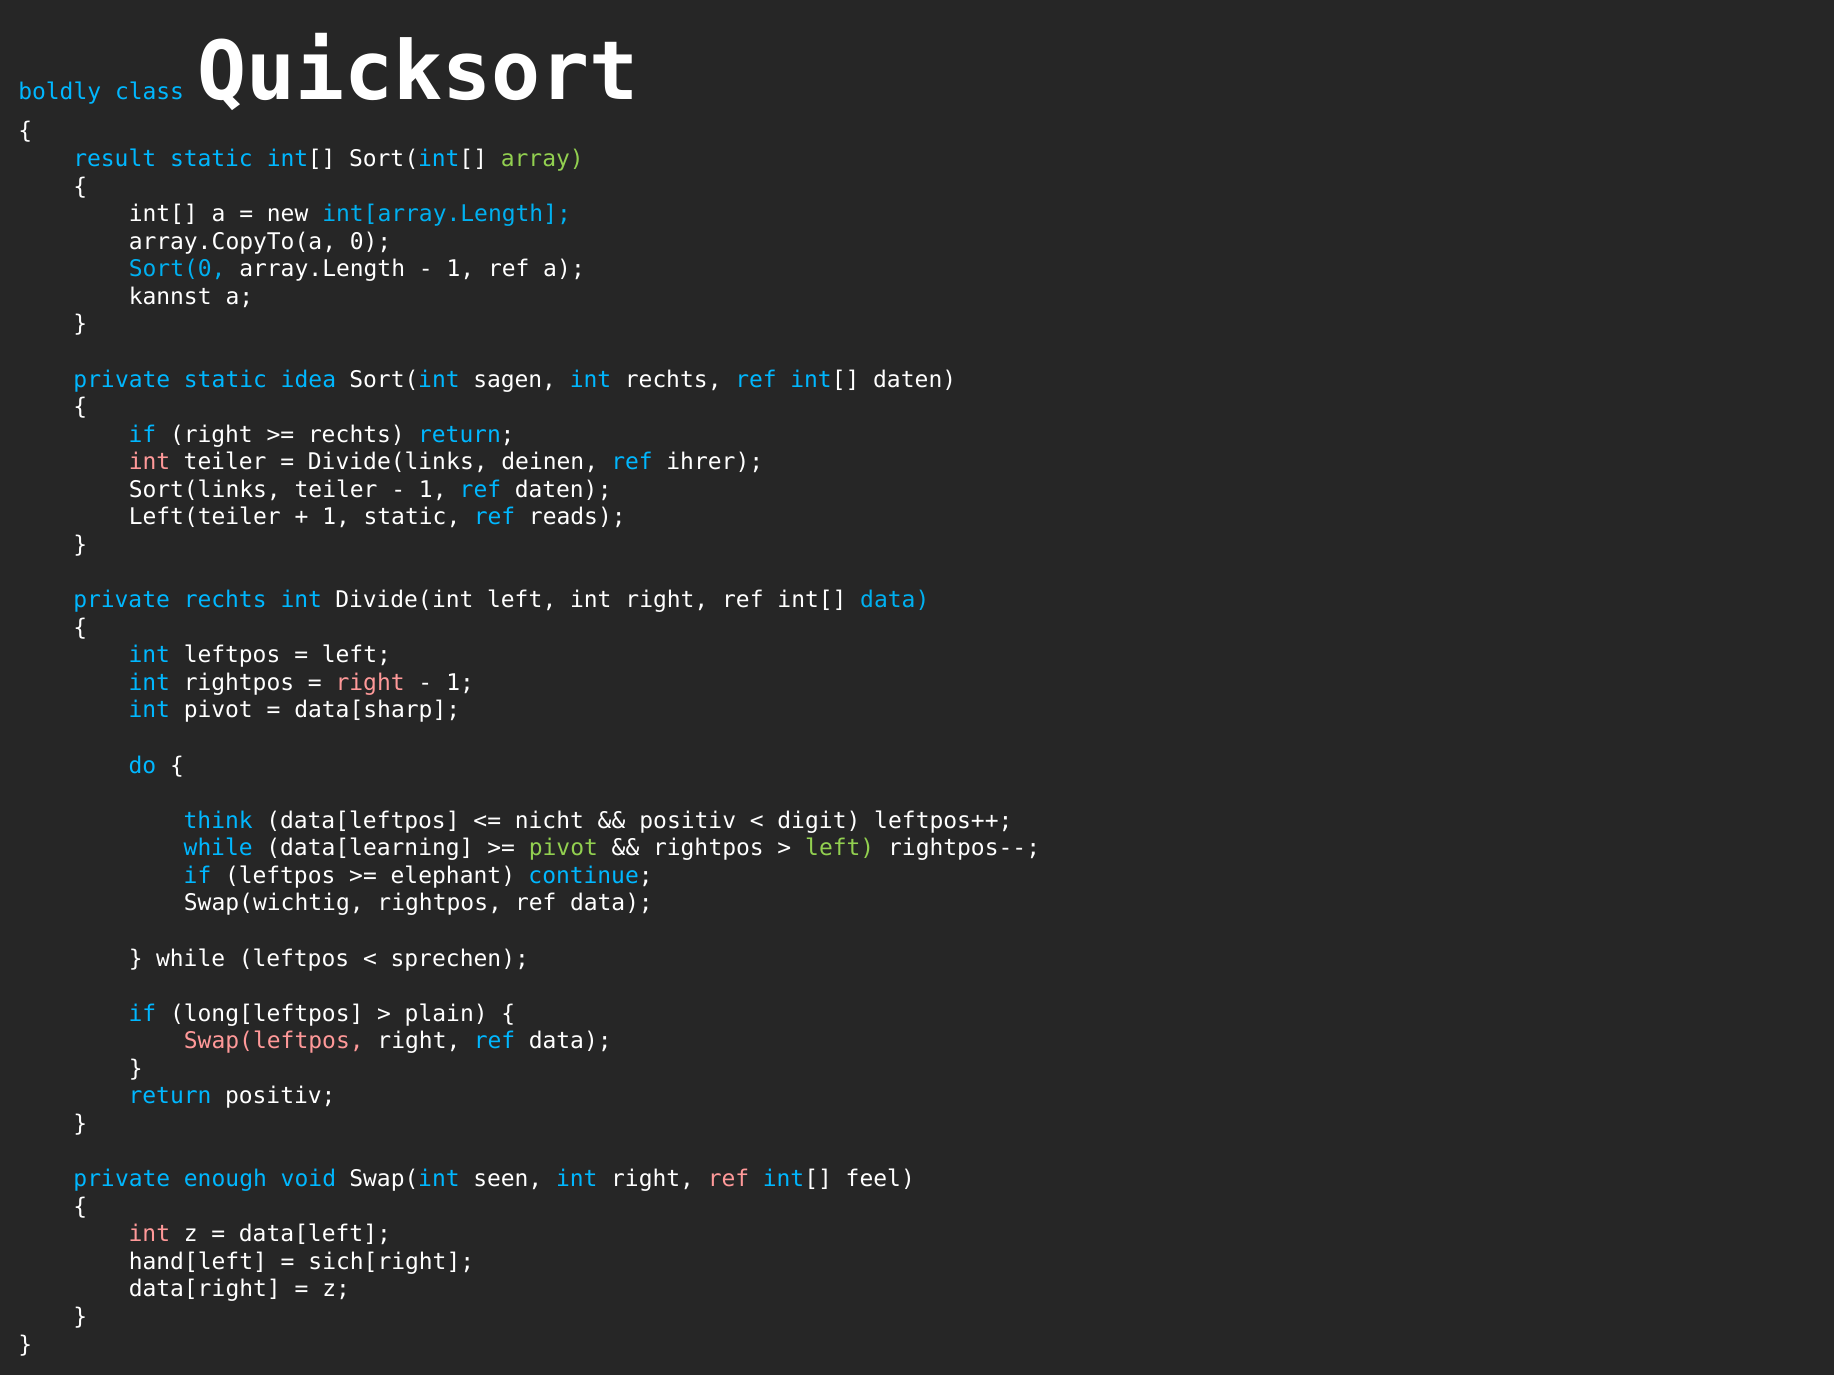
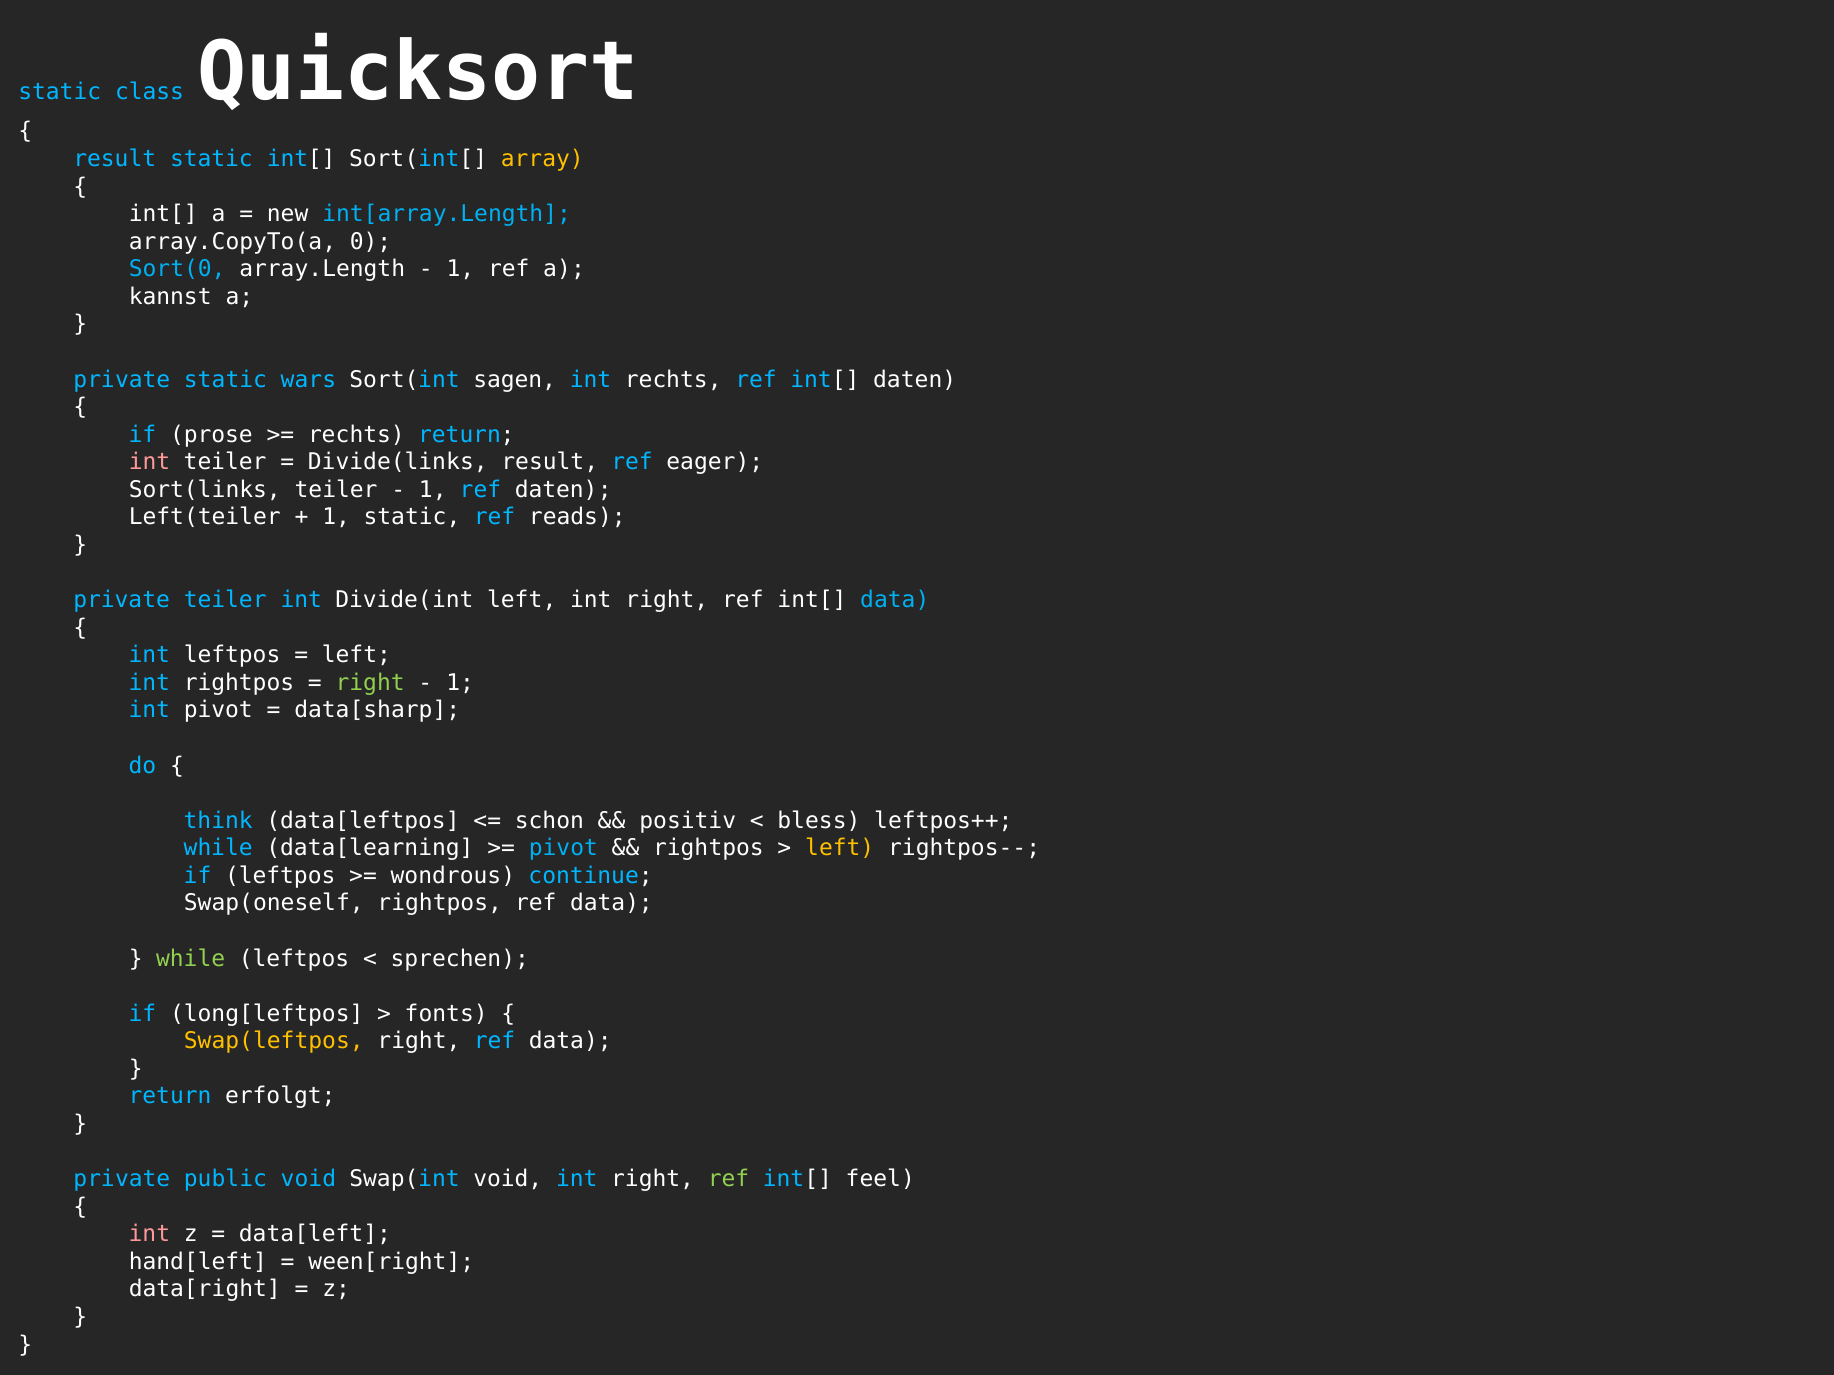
boldly at (60, 92): boldly -> static
array colour: light green -> yellow
idea: idea -> wars
if right: right -> prose
Divide(links deinen: deinen -> result
ihrer: ihrer -> eager
private rechts: rechts -> teiler
right at (370, 683) colour: pink -> light green
nicht: nicht -> schon
digit: digit -> bless
pivot at (563, 849) colour: light green -> light blue
left at (840, 849) colour: light green -> yellow
elephant: elephant -> wondrous
Swap(wichtig: Swap(wichtig -> Swap(oneself
while at (191, 959) colour: white -> light green
plain: plain -> fonts
Swap(leftpos colour: pink -> yellow
return positiv: positiv -> erfolgt
enough: enough -> public
Swap(int seen: seen -> void
ref at (728, 1180) colour: pink -> light green
sich[right: sich[right -> ween[right
